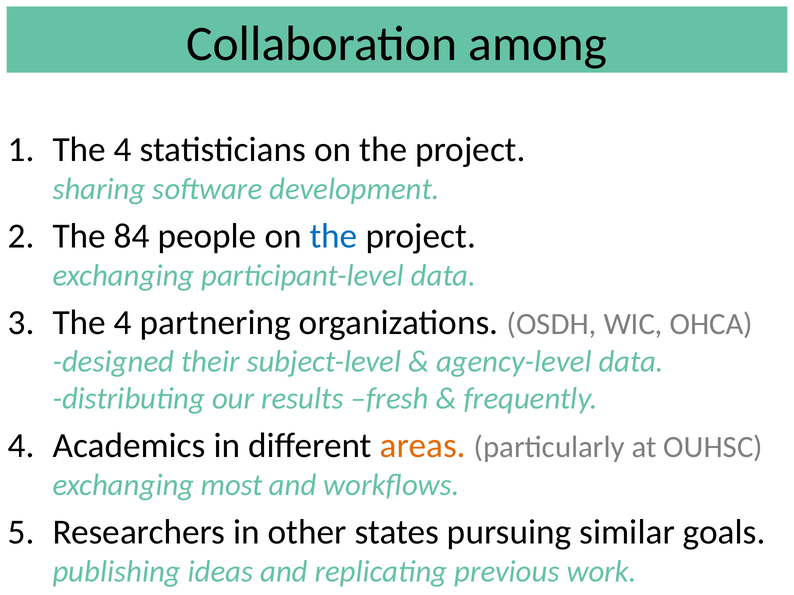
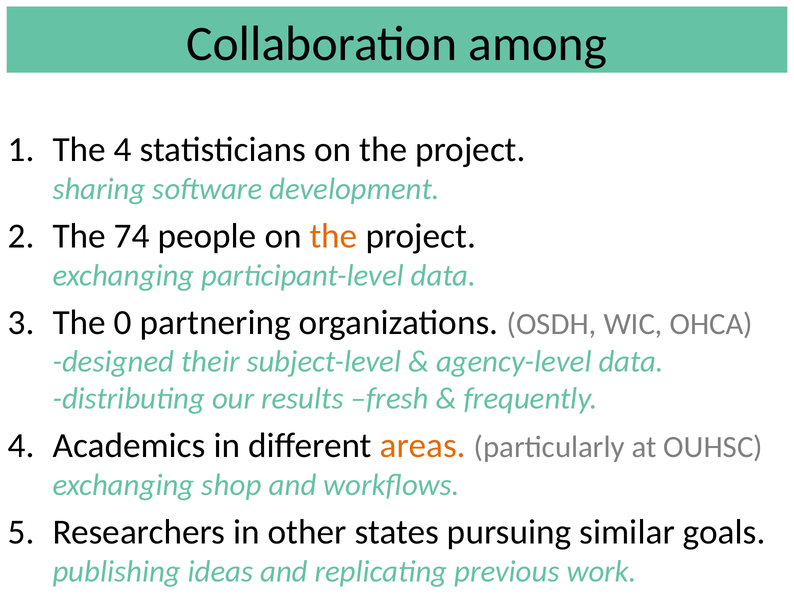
84: 84 -> 74
the at (334, 236) colour: blue -> orange
3 The 4: 4 -> 0
most: most -> shop
